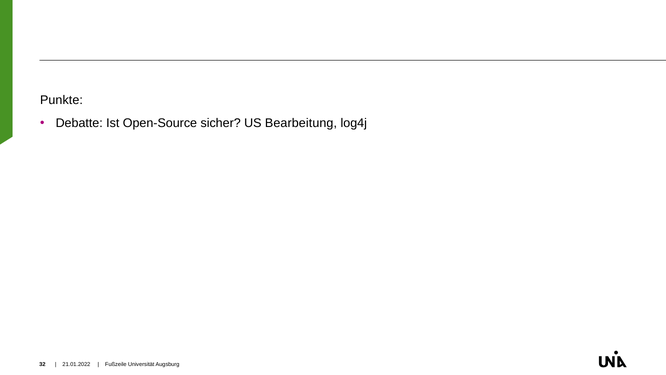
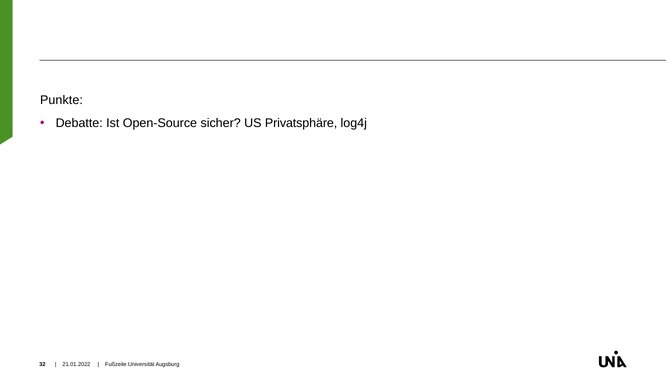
Bearbeitung: Bearbeitung -> Privatsphäre
